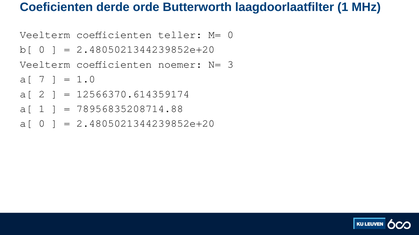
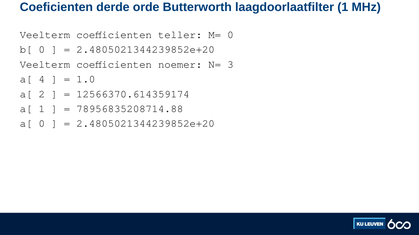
7: 7 -> 4
